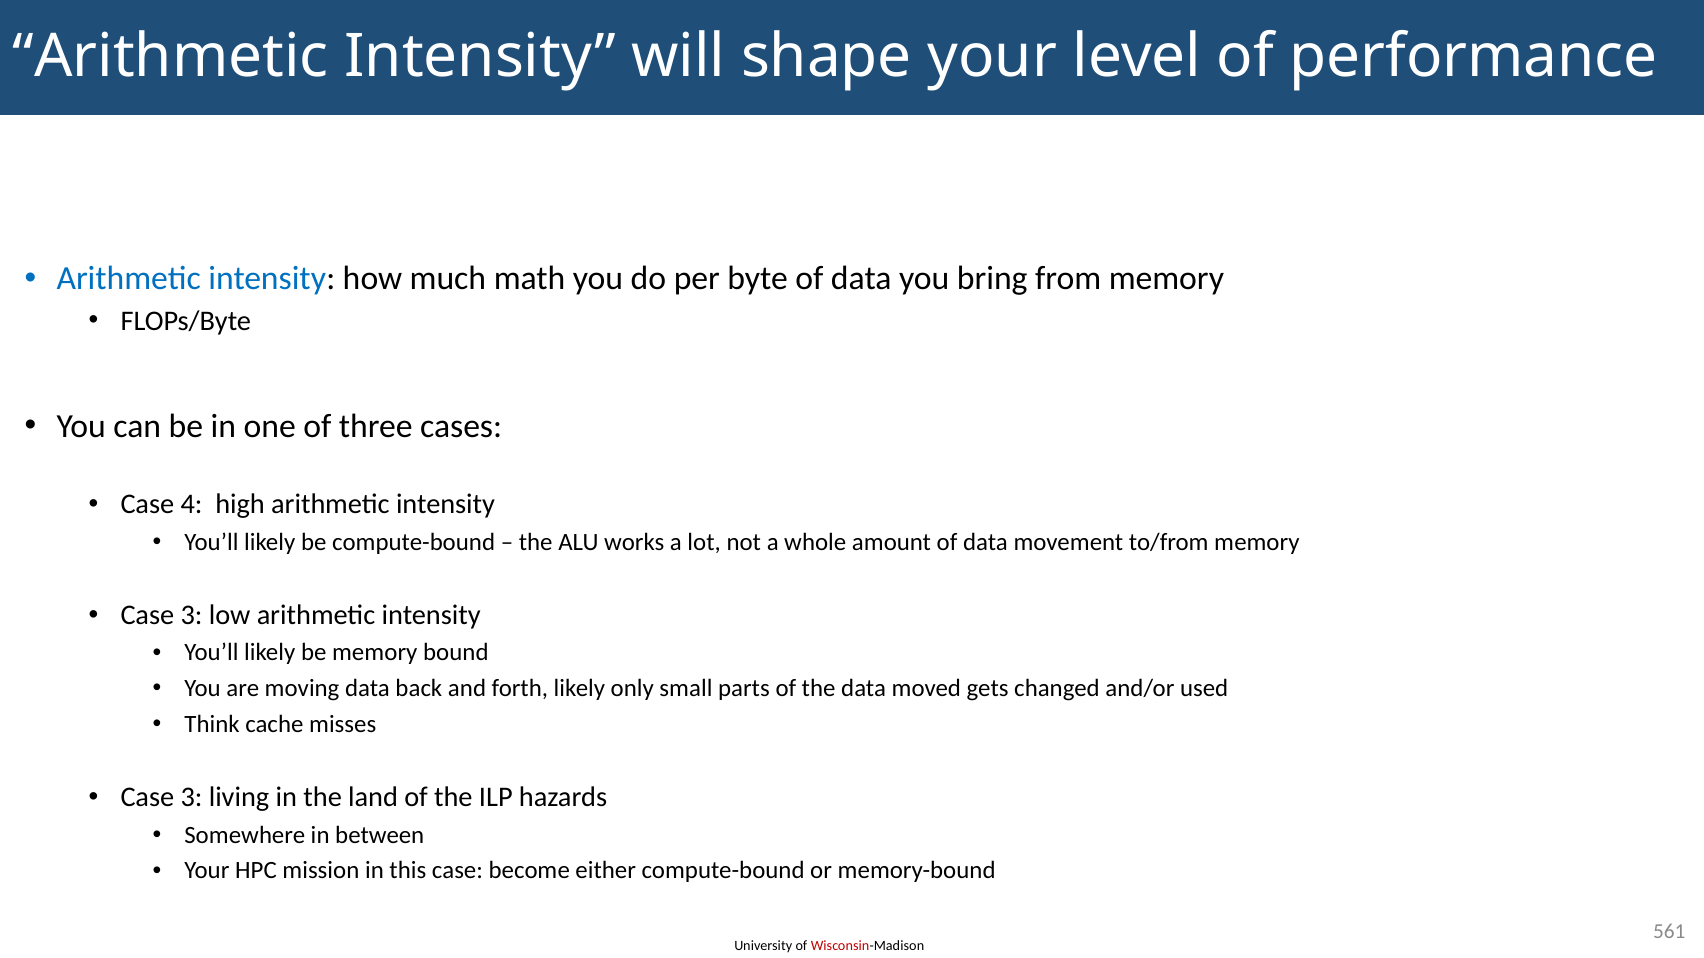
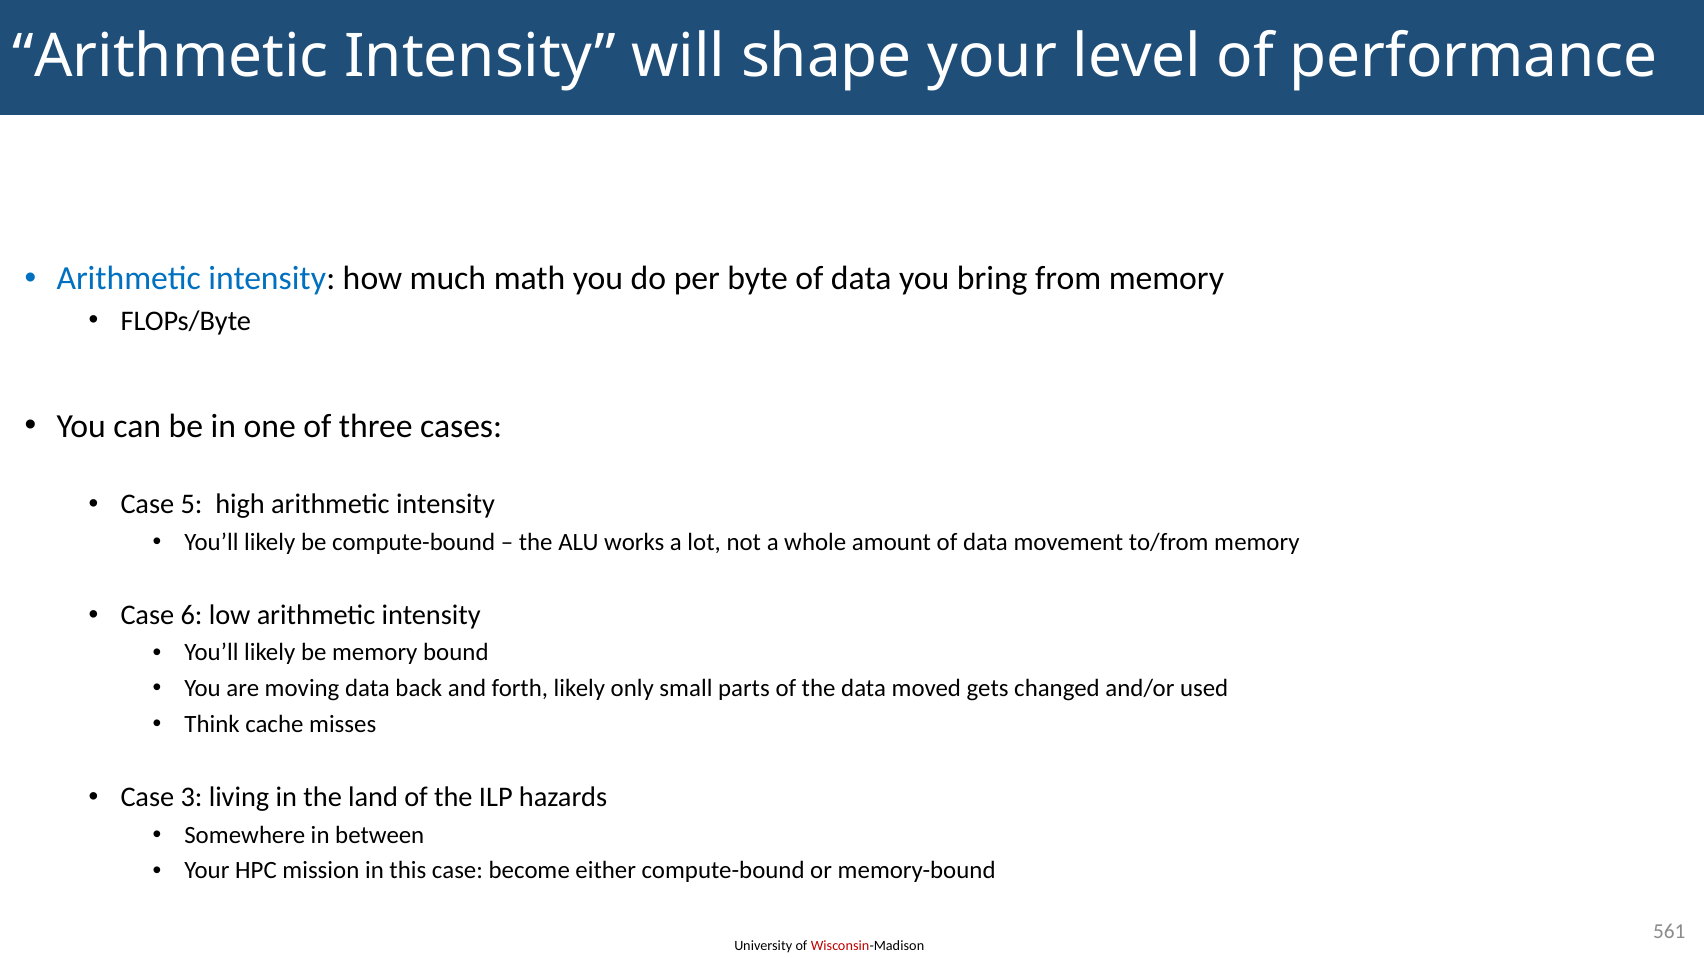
4: 4 -> 5
3 at (192, 615): 3 -> 6
